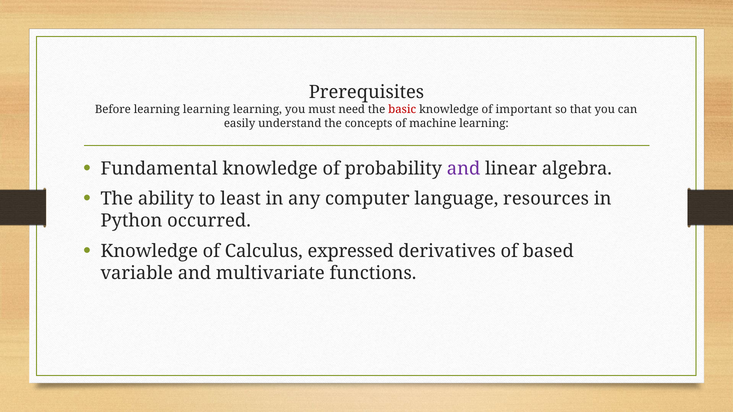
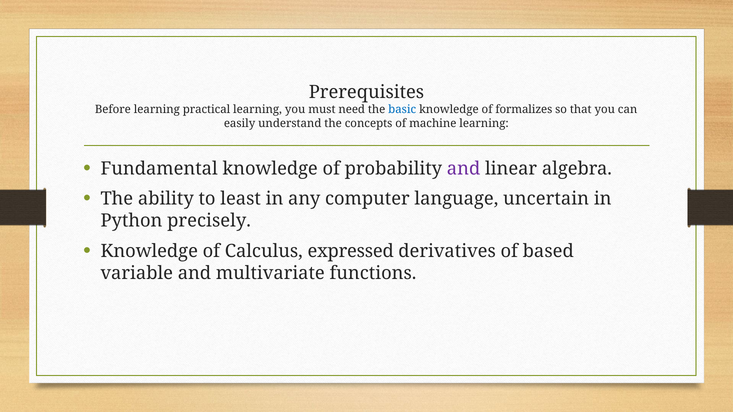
Before learning learning: learning -> practical
basic colour: red -> blue
important: important -> formalizes
resources: resources -> uncertain
occurred: occurred -> precisely
